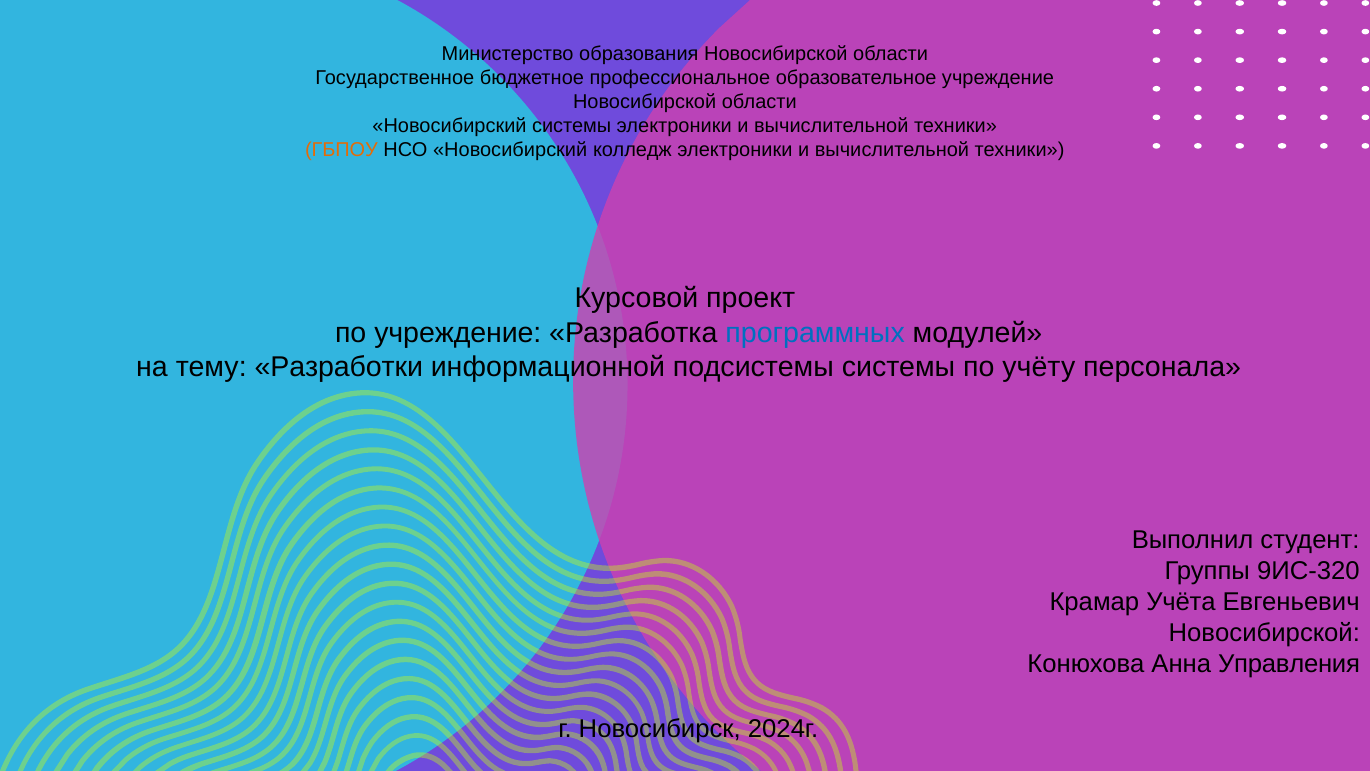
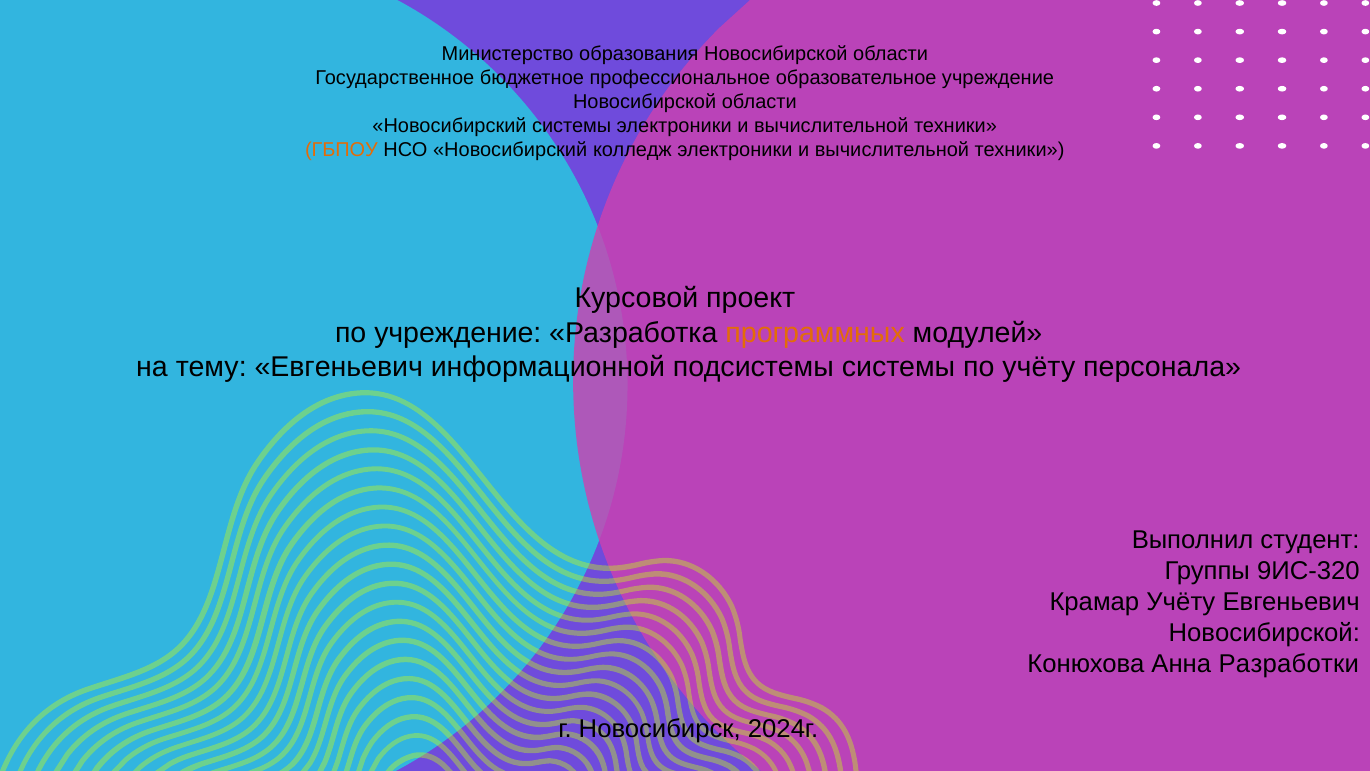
программных colour: blue -> orange
тему Разработки: Разработки -> Евгеньевич
Крамар Учёта: Учёта -> Учёту
Управления: Управления -> Разработки
